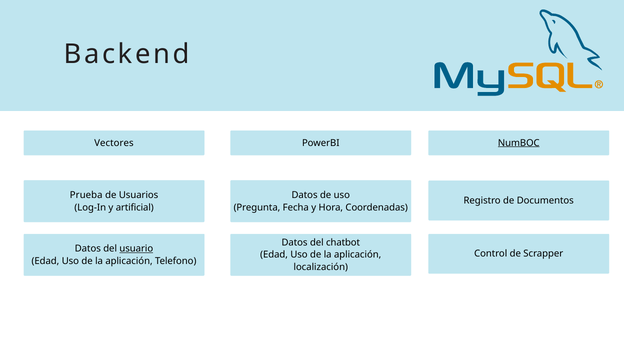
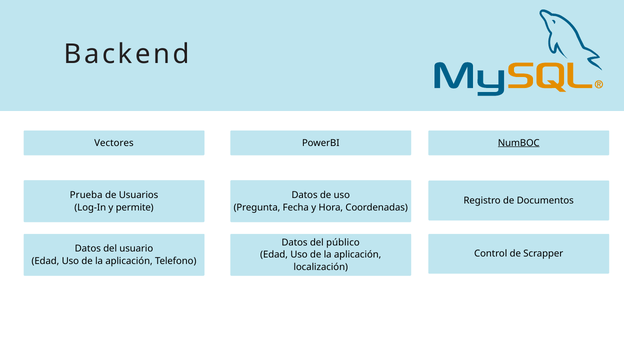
artificial: artificial -> permite
chatbot: chatbot -> público
usuario underline: present -> none
